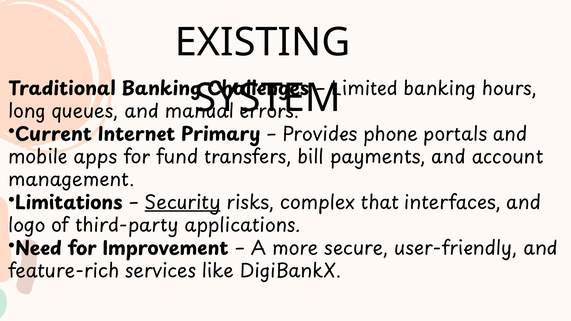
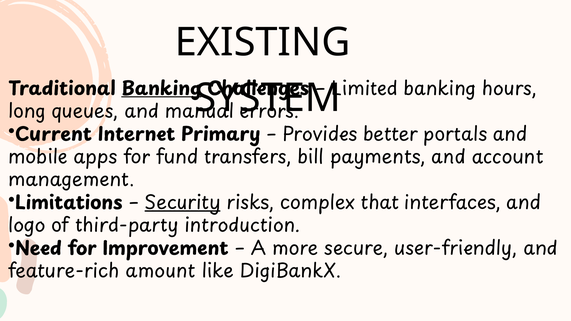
Banking at (161, 89) underline: none -> present
phone: phone -> better
applications: applications -> introduction
services: services -> amount
